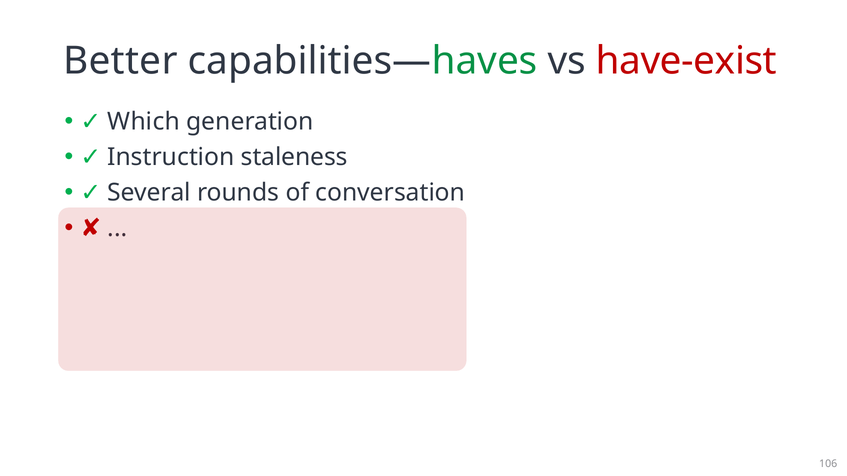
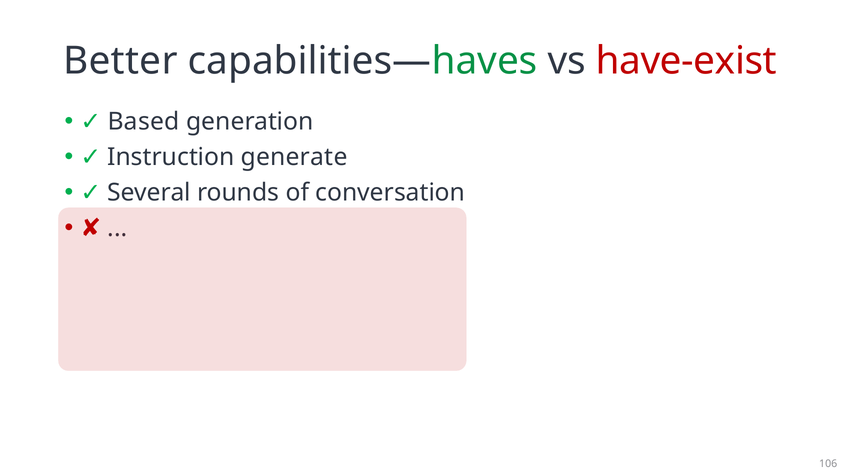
Which: Which -> Based
staleness: staleness -> generate
